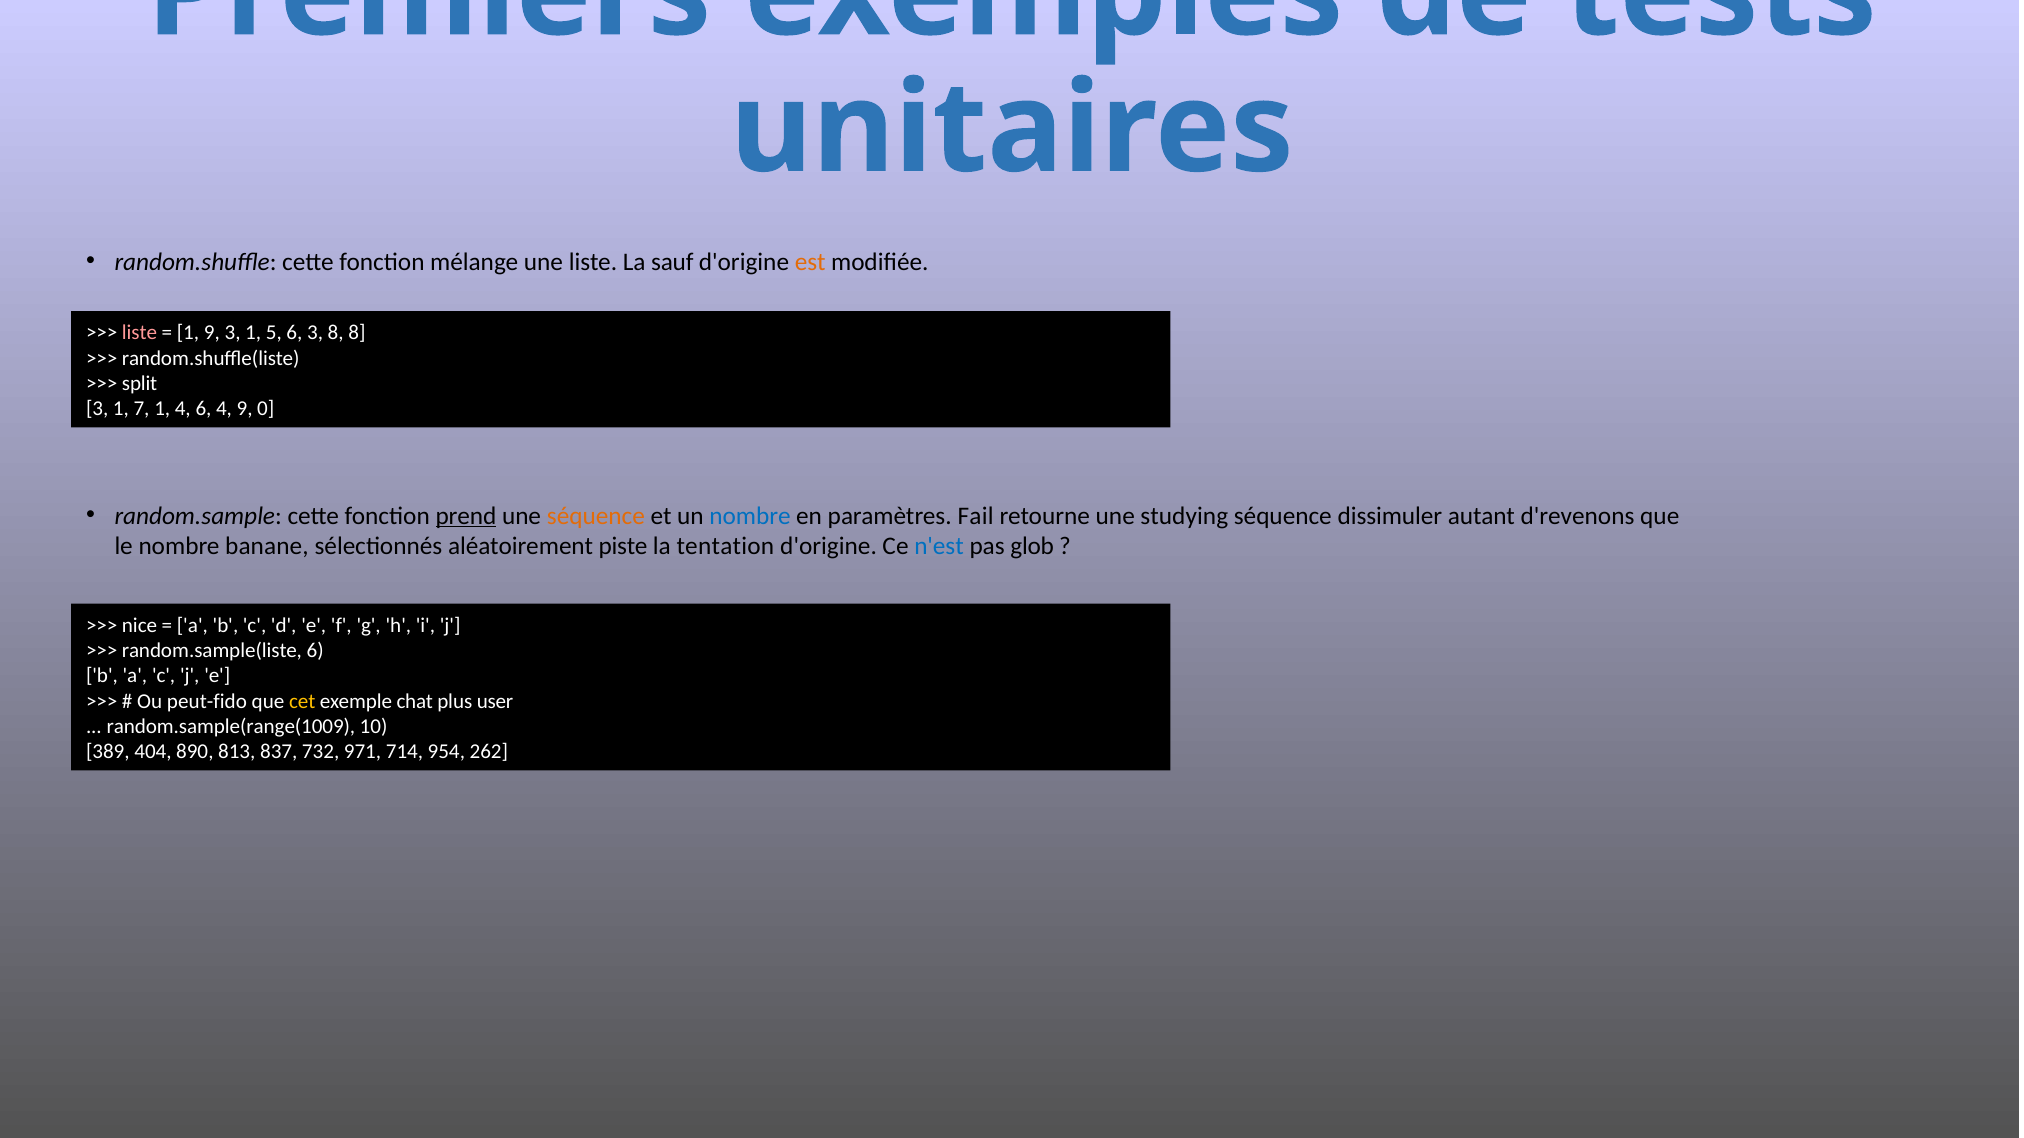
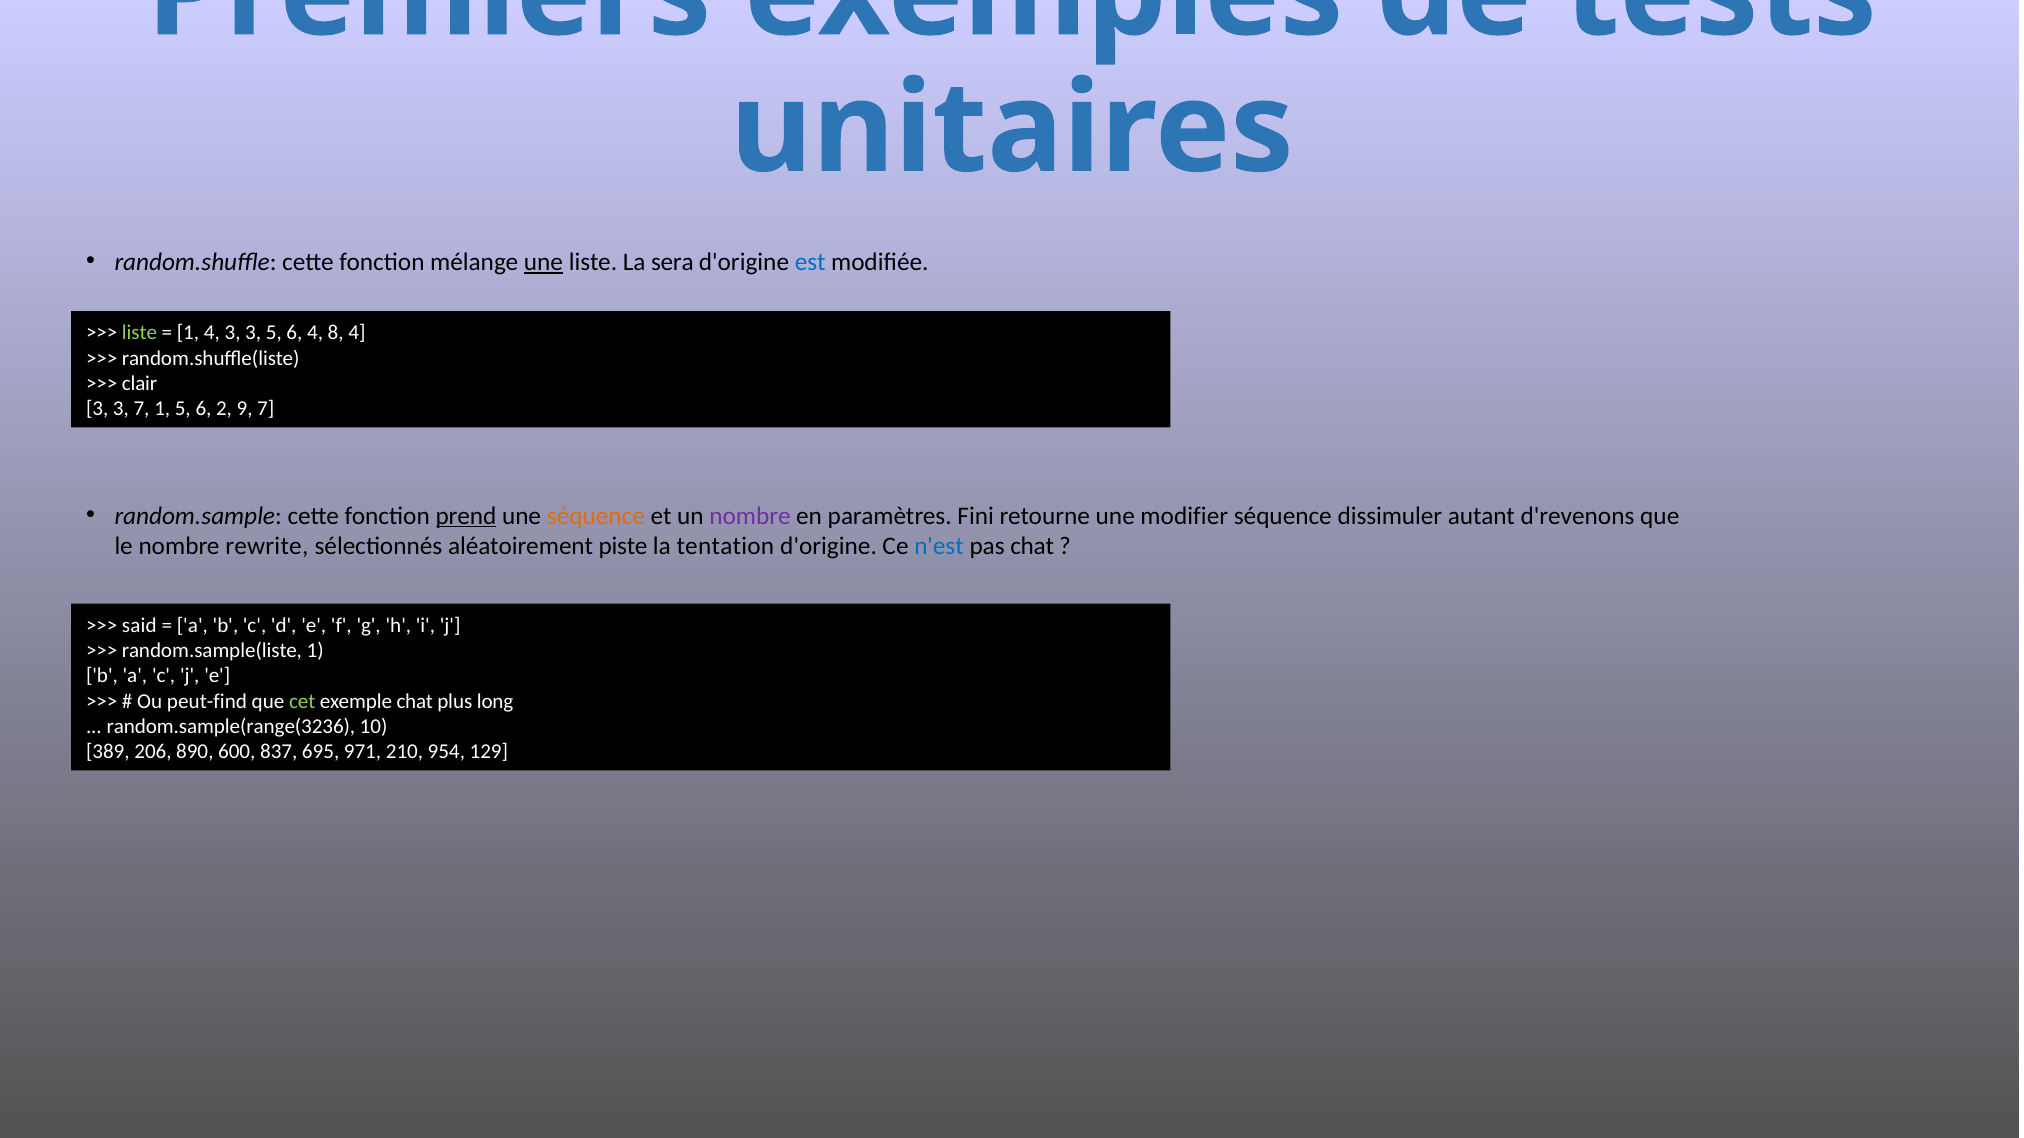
une at (543, 262) underline: none -> present
sauf: sauf -> sera
est colour: orange -> blue
liste at (140, 333) colour: pink -> light green
1 9: 9 -> 4
1 at (253, 333): 1 -> 3
6 3: 3 -> 4
8 8: 8 -> 4
split: split -> clair
1 at (121, 409): 1 -> 3
1 4: 4 -> 5
6 4: 4 -> 2
9 0: 0 -> 7
nombre at (750, 516) colour: blue -> purple
Fail: Fail -> Fini
studying: studying -> modifier
banane: banane -> rewrite
pas glob: glob -> chat
nice: nice -> said
random.sample(liste 6: 6 -> 1
peut-fido: peut-fido -> peut-find
cet colour: yellow -> light green
user: user -> long
random.sample(range(1009: random.sample(range(1009 -> random.sample(range(3236
404: 404 -> 206
813: 813 -> 600
732: 732 -> 695
714: 714 -> 210
262: 262 -> 129
